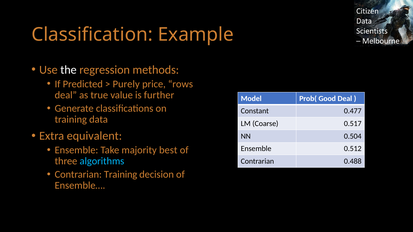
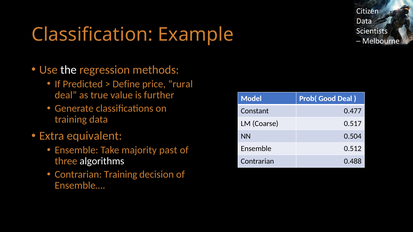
Purely: Purely -> Define
rows: rows -> rural
best: best -> past
algorithms colour: light blue -> white
